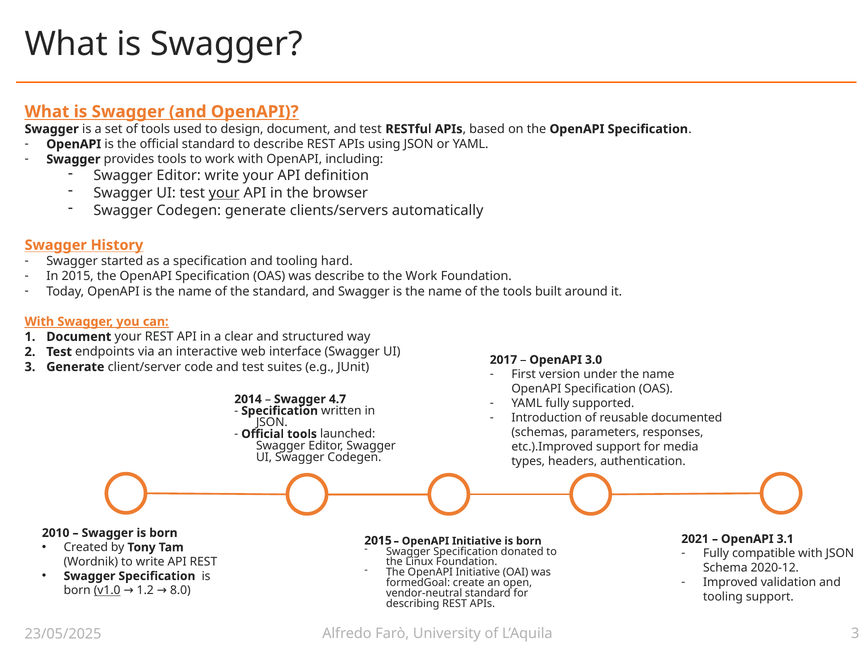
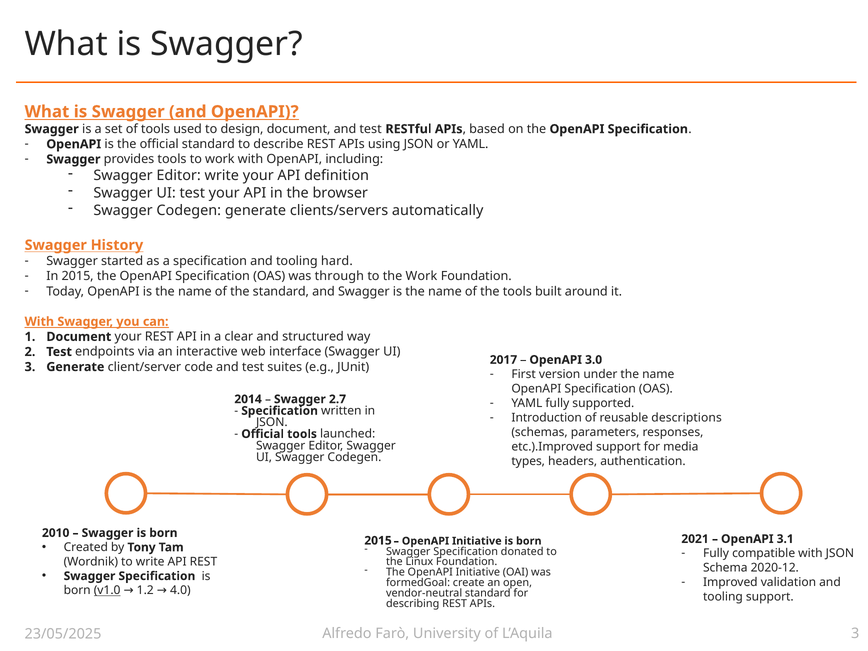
your at (224, 193) underline: present -> none
was describe: describe -> through
4.7: 4.7 -> 2.7
documented: documented -> descriptions
8.0: 8.0 -> 4.0
